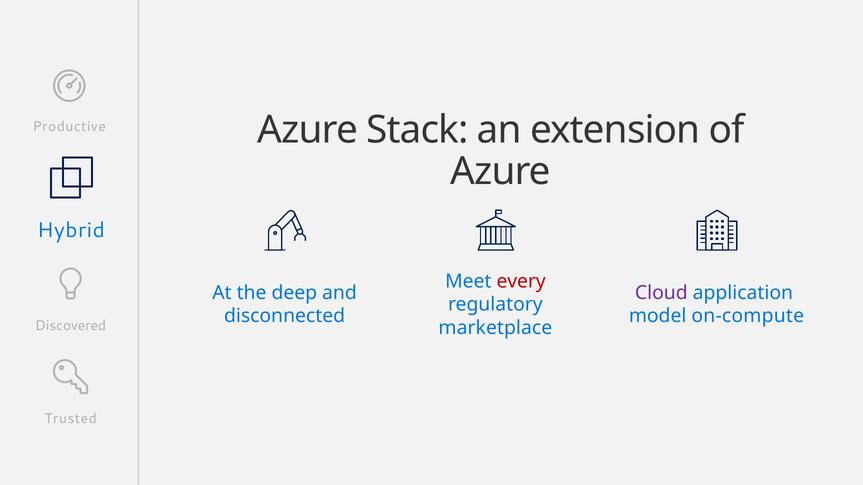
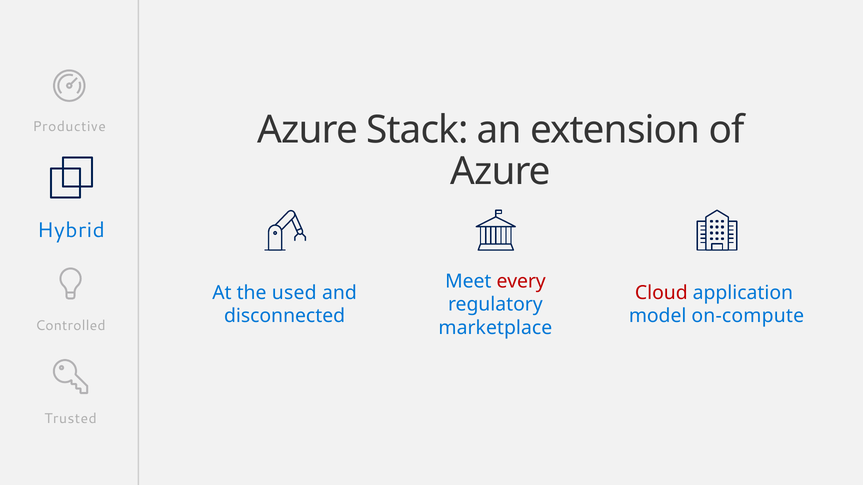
deep: deep -> used
Cloud colour: purple -> red
Discovered: Discovered -> Controlled
